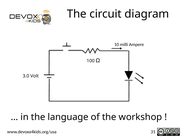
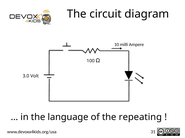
workshop: workshop -> repeating
